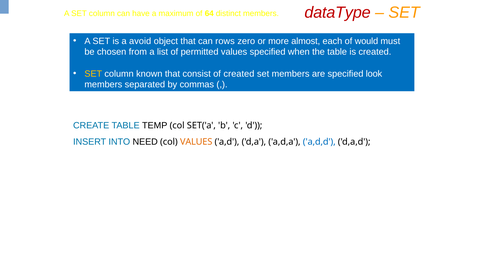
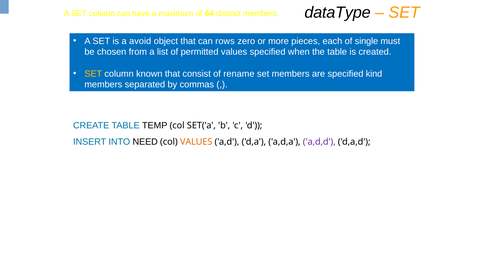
dataType colour: red -> black
almost: almost -> pieces
would: would -> single
of created: created -> rename
look: look -> kind
a,d,d colour: blue -> purple
